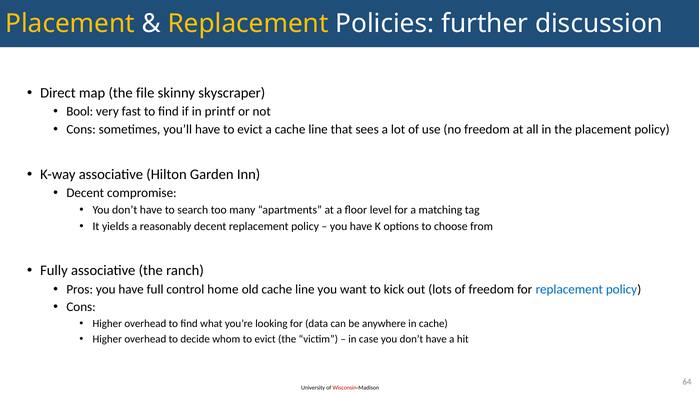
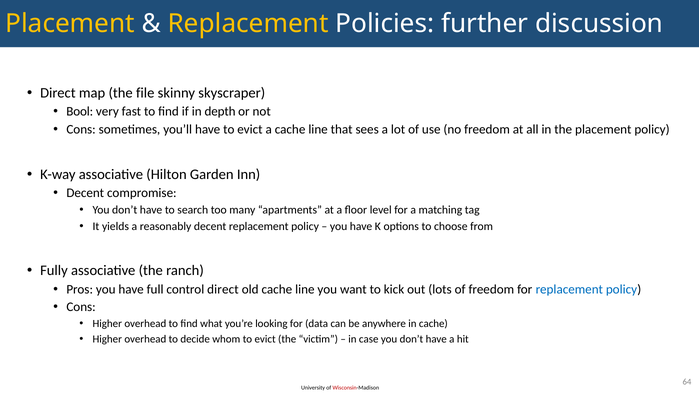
printf: printf -> depth
control home: home -> direct
